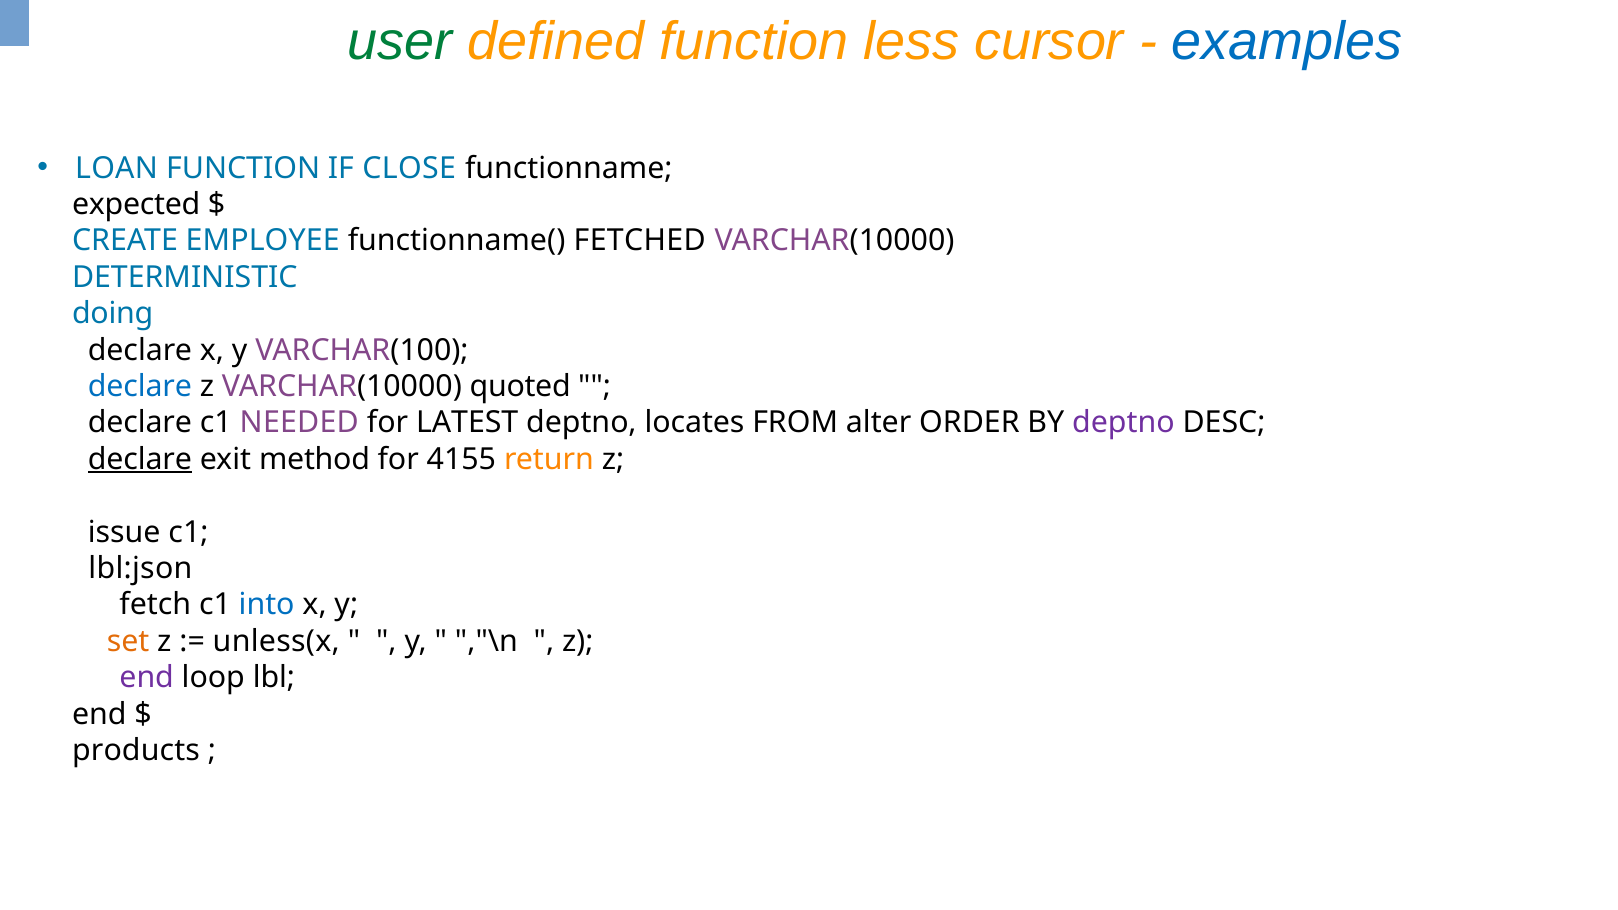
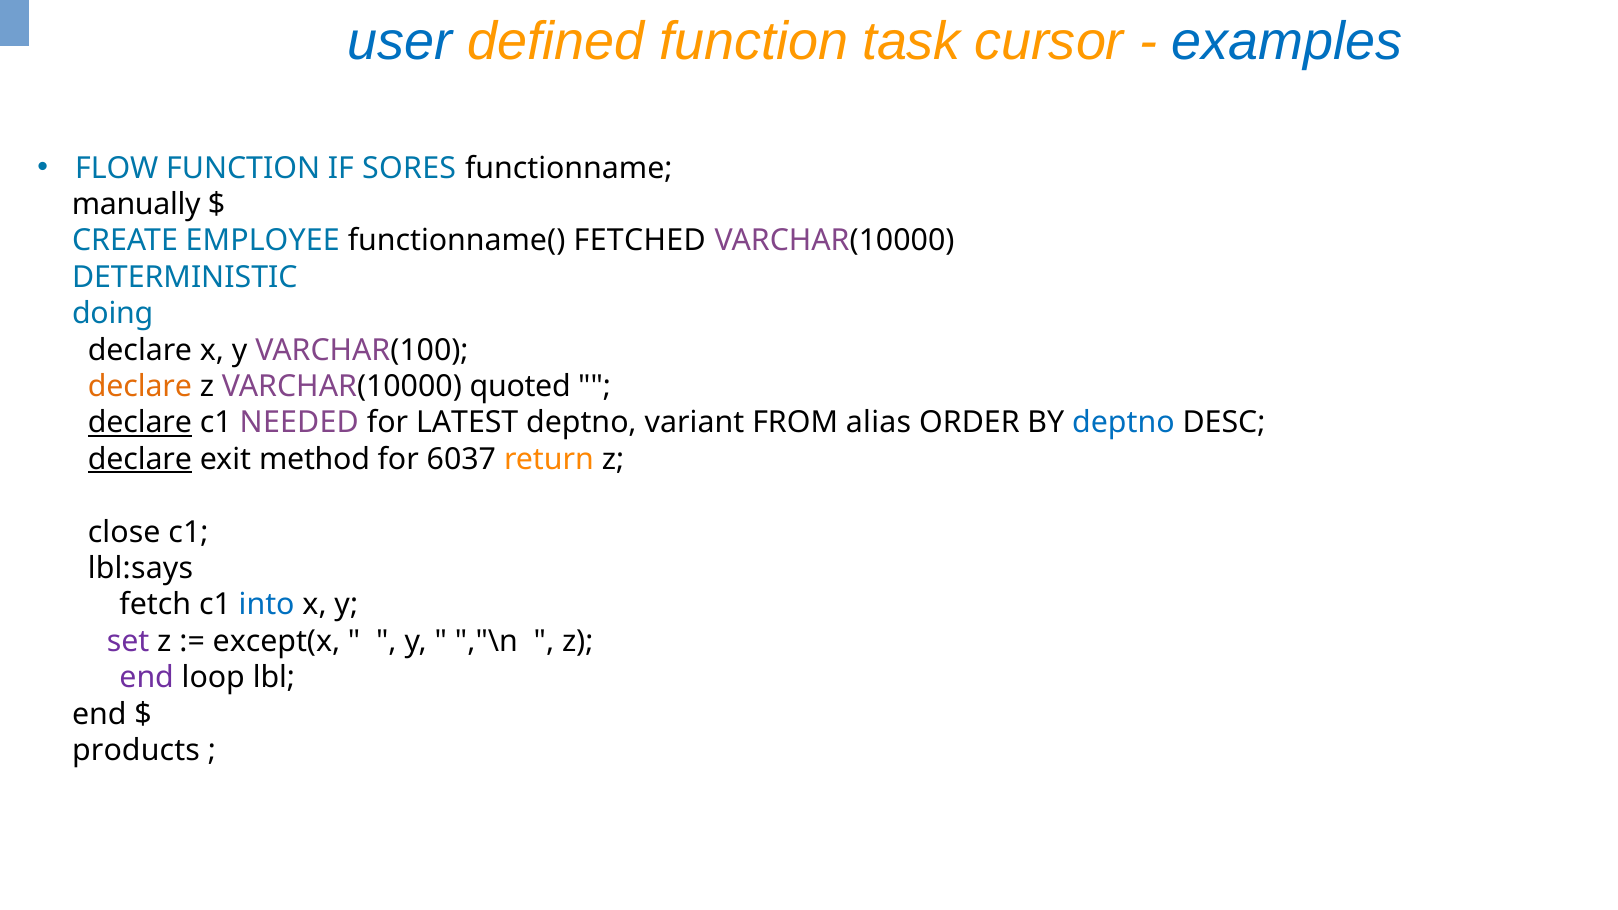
user colour: green -> blue
less: less -> task
LOAN: LOAN -> FLOW
CLOSE: CLOSE -> SORES
expected: expected -> manually
declare at (140, 387) colour: blue -> orange
declare at (140, 423) underline: none -> present
locates: locates -> variant
alter: alter -> alias
deptno at (1123, 423) colour: purple -> blue
4155: 4155 -> 6037
issue: issue -> close
lbl:json: lbl:json -> lbl:says
set colour: orange -> purple
unless(x: unless(x -> except(x
